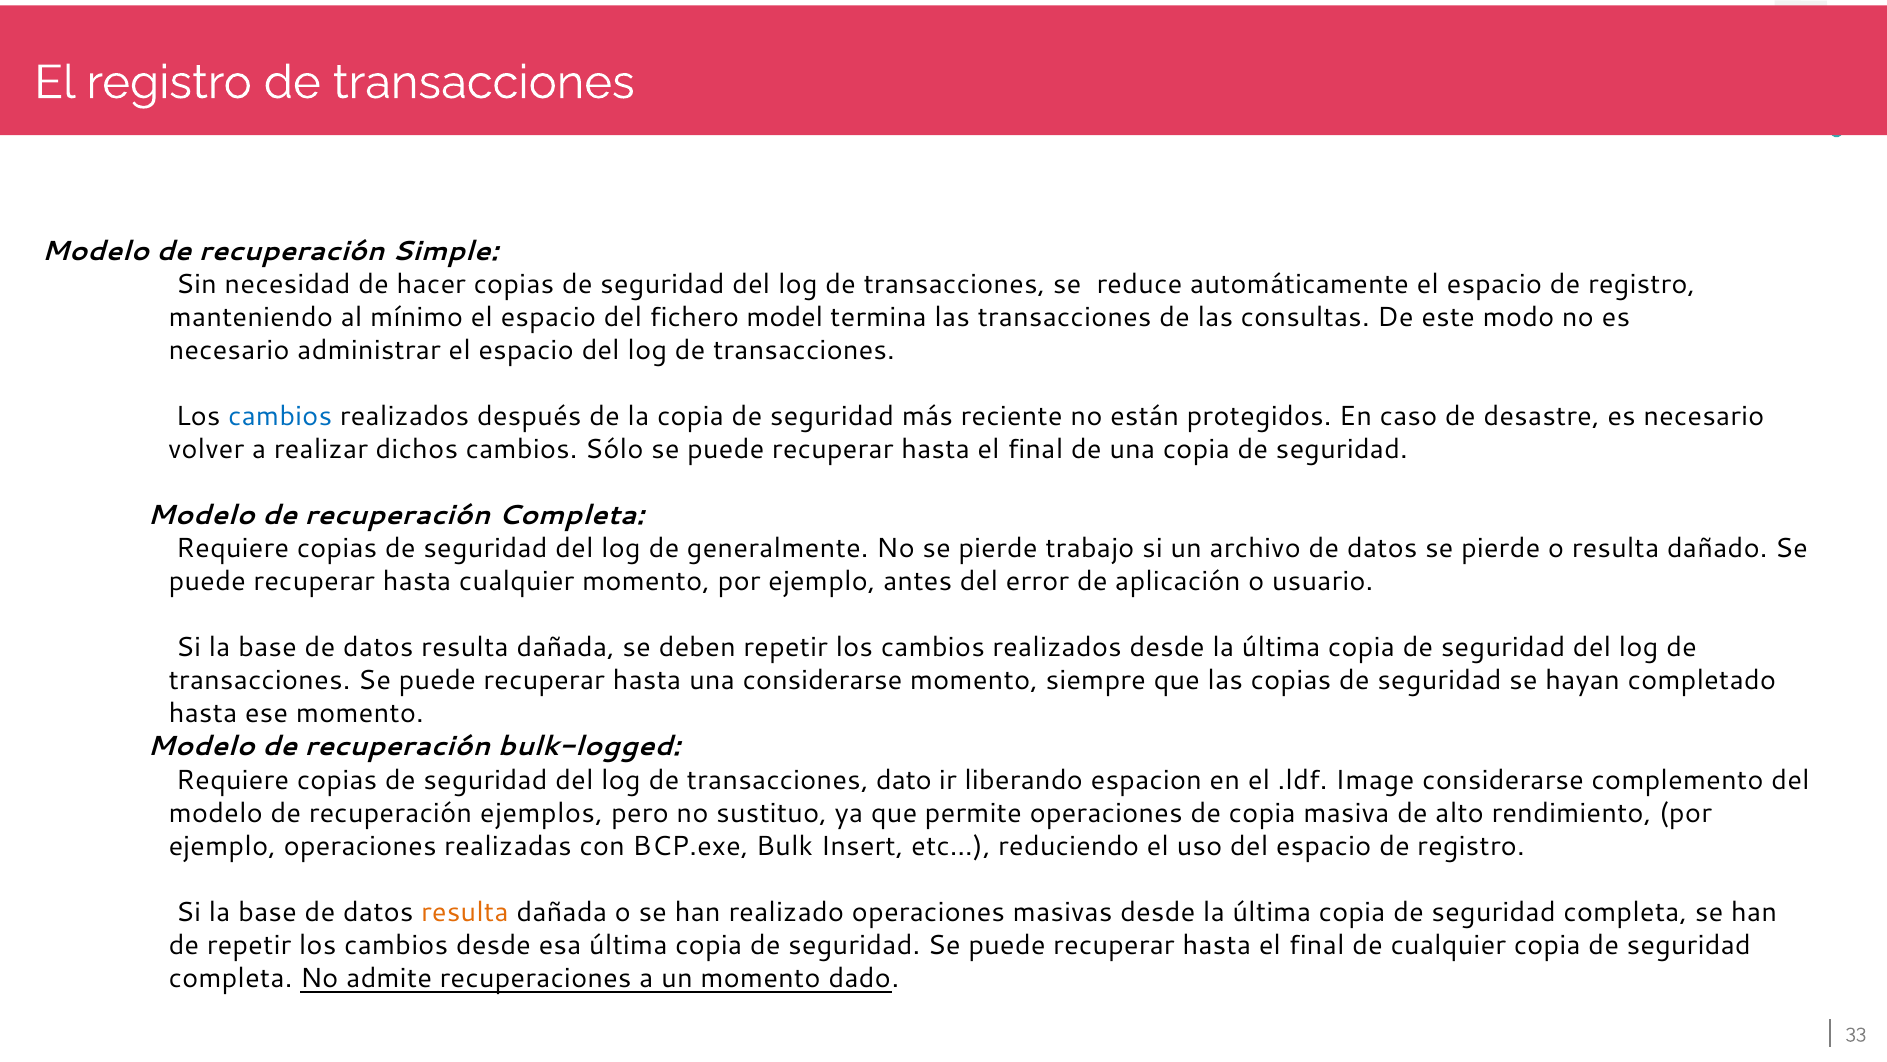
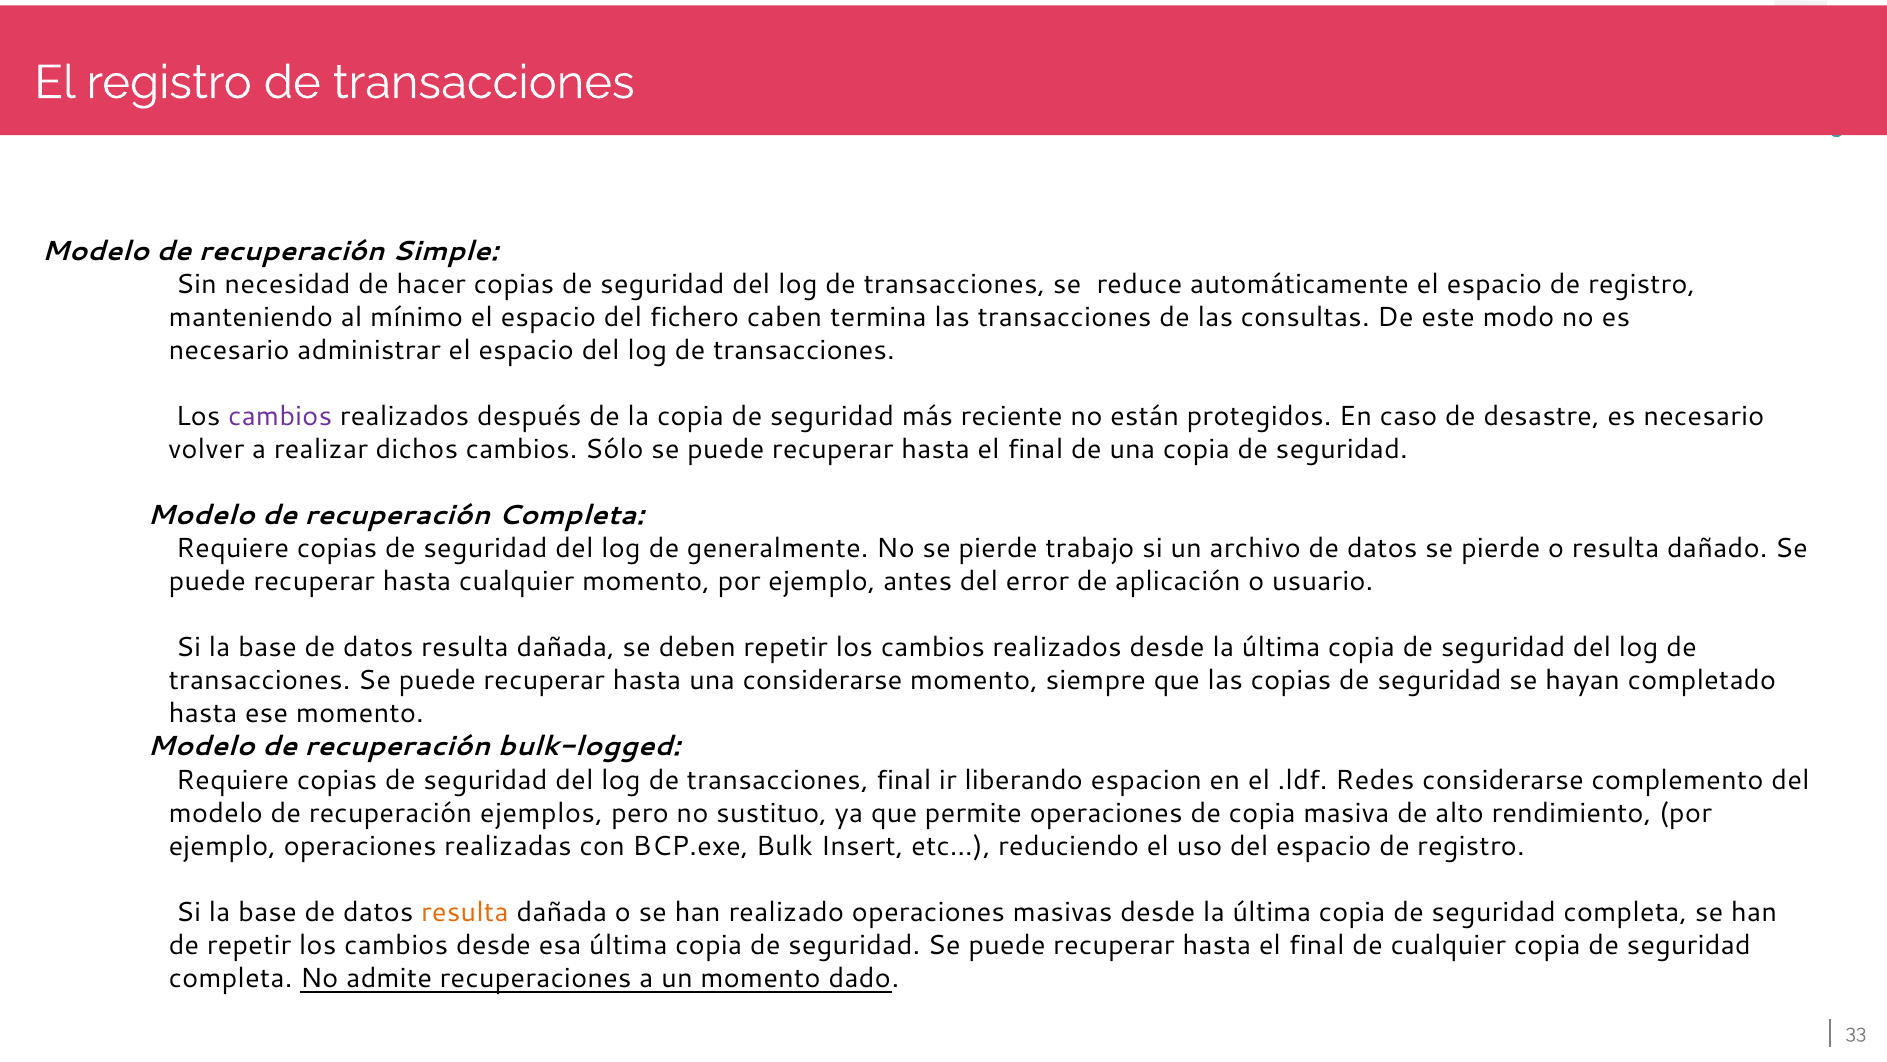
model: model -> caben
cambios at (280, 416) colour: blue -> purple
transacciones dato: dato -> final
Image: Image -> Redes
